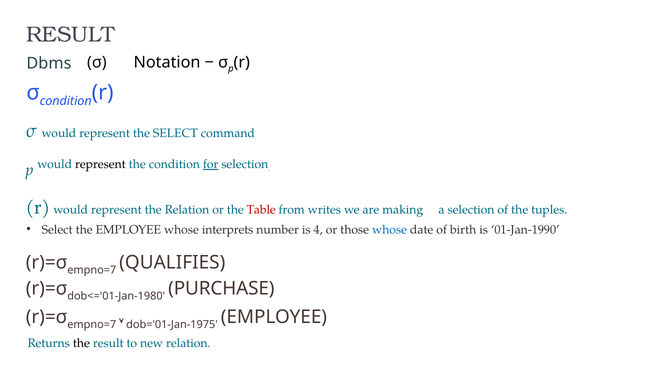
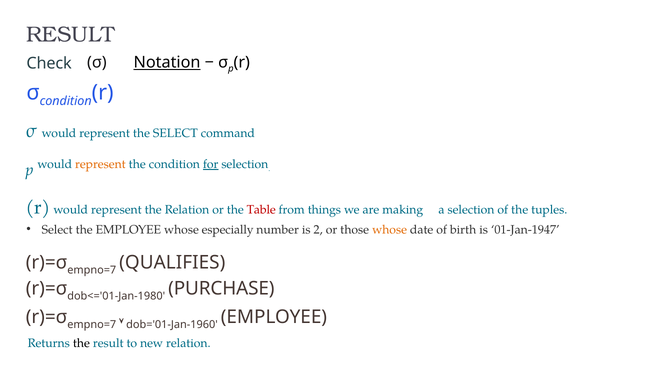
Dbms: Dbms -> Check
Notation underline: none -> present
represent at (100, 164) colour: black -> orange
writes: writes -> things
interprets: interprets -> especially
4: 4 -> 2
whose at (390, 230) colour: blue -> orange
01-Jan-1990: 01-Jan-1990 -> 01-Jan-1947
dob='01-Jan-1975: dob='01-Jan-1975 -> dob='01-Jan-1960
